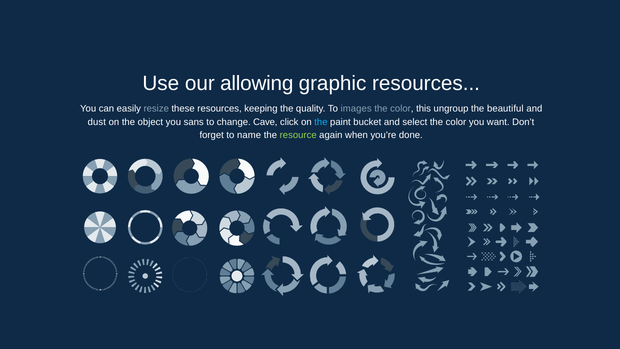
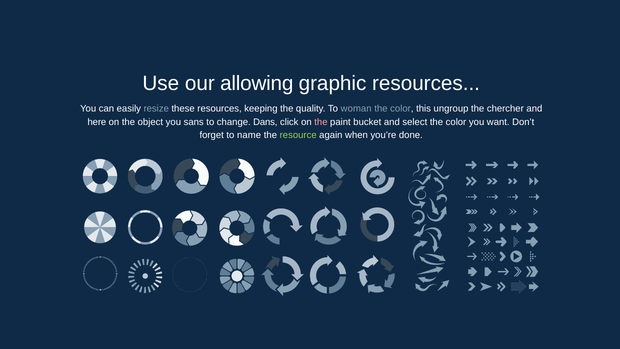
images: images -> woman
beautiful: beautiful -> chercher
dust: dust -> here
Cave: Cave -> Dans
the at (321, 122) colour: light blue -> pink
